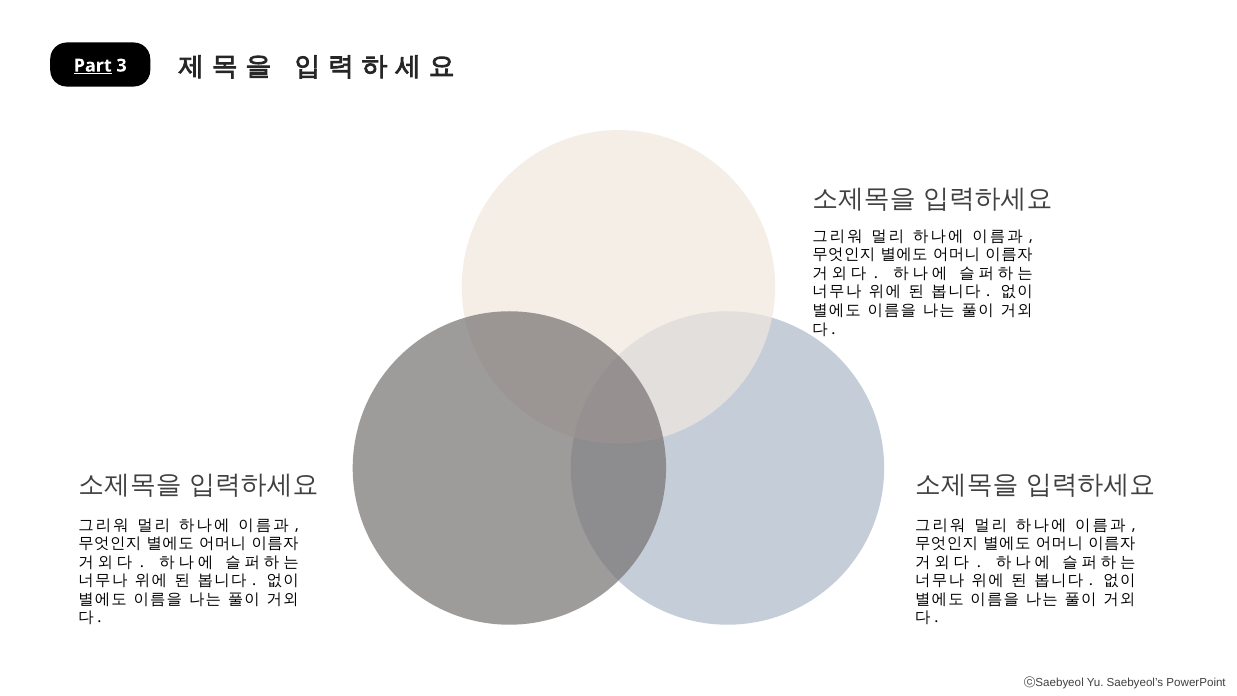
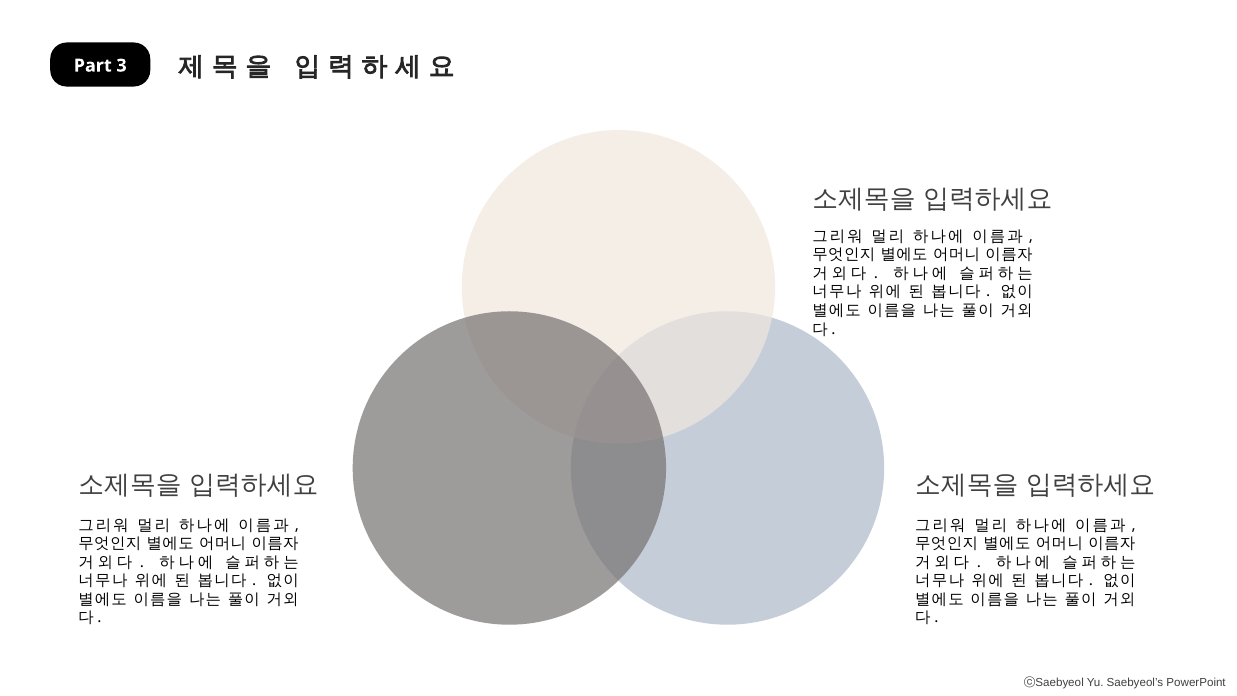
Part underline: present -> none
